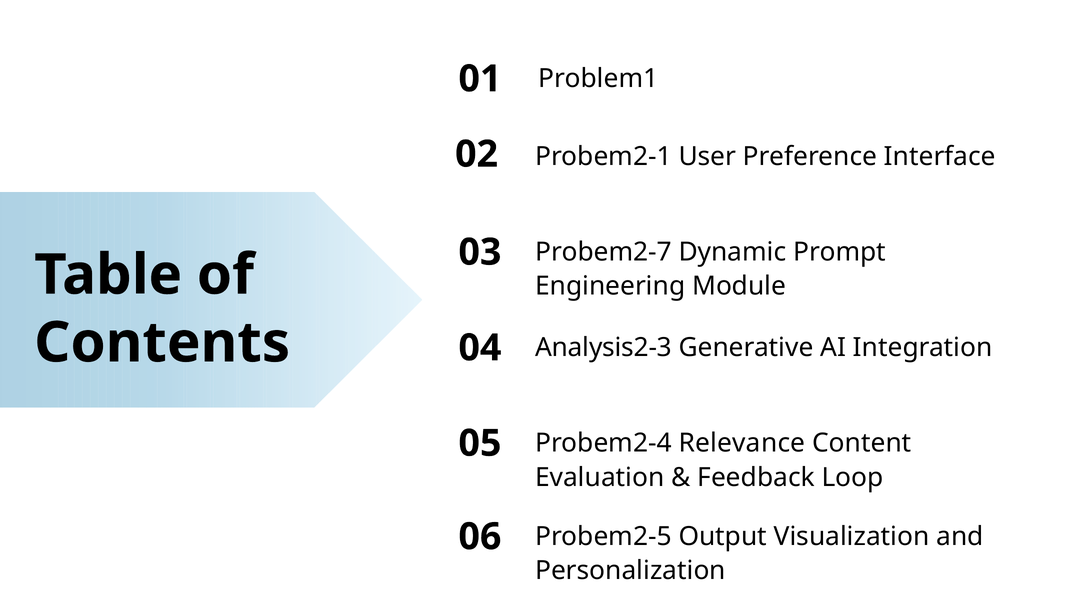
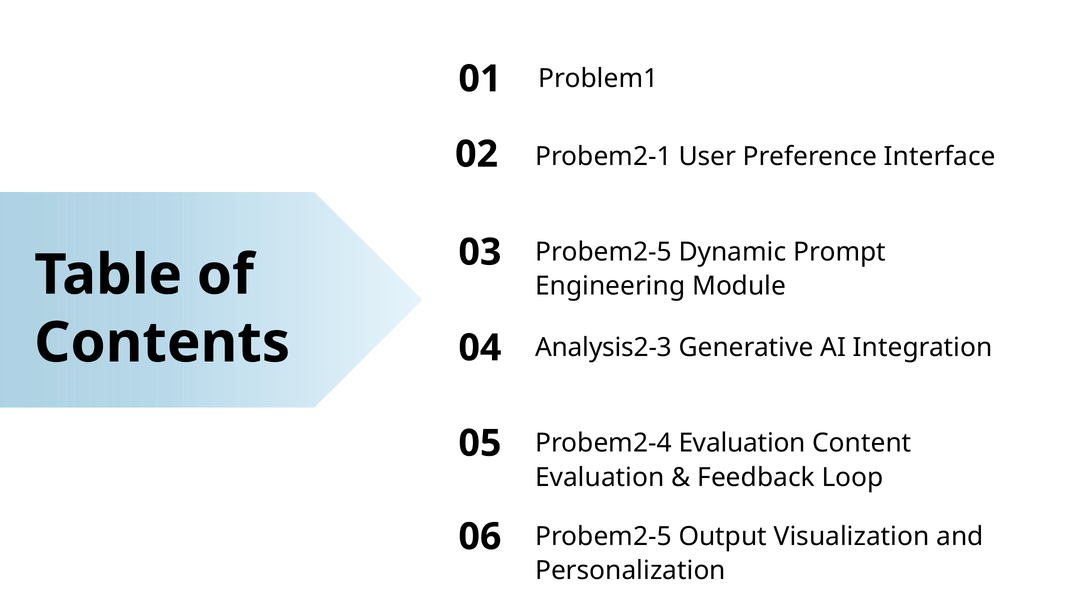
Probem2-7 at (603, 252): Probem2-7 -> Probem2-5
Probem2-4 Relevance: Relevance -> Evaluation
